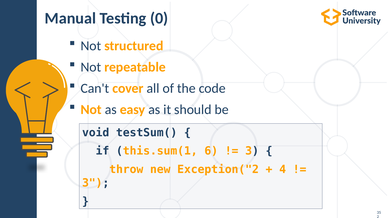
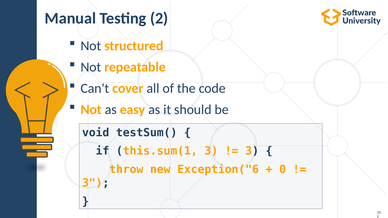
Testing 0: 0 -> 2
this.sum(1 6: 6 -> 3
Exception("2: Exception("2 -> Exception("6
4: 4 -> 0
